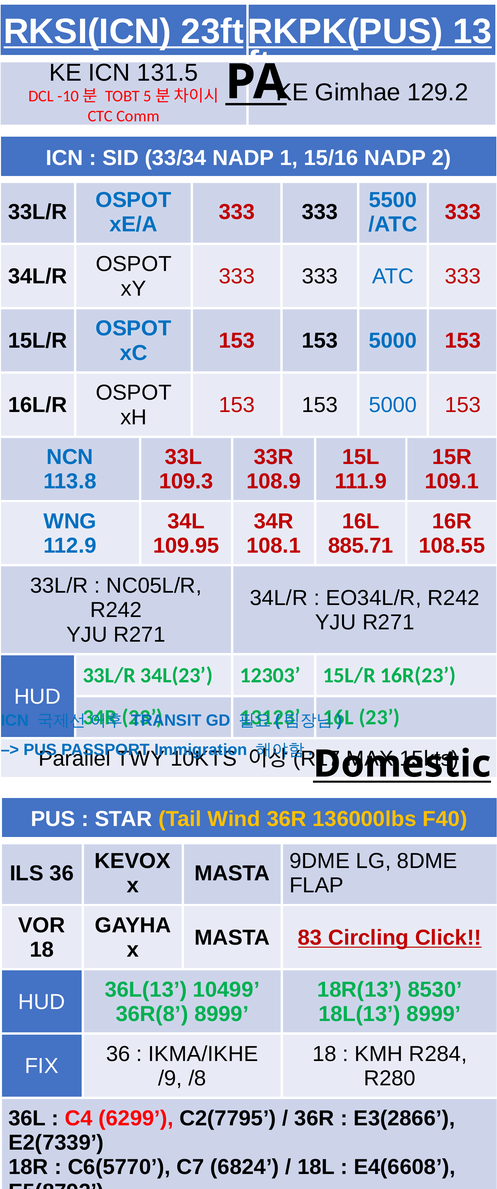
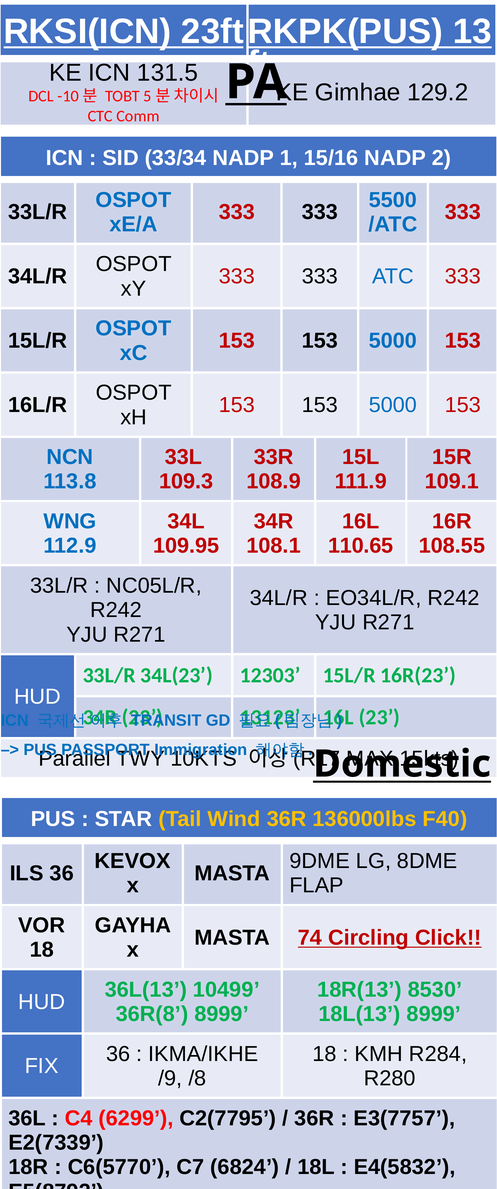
885.71: 885.71 -> 110.65
83: 83 -> 74
E3(2866: E3(2866 -> E3(7757
E4(6608: E4(6608 -> E4(5832
